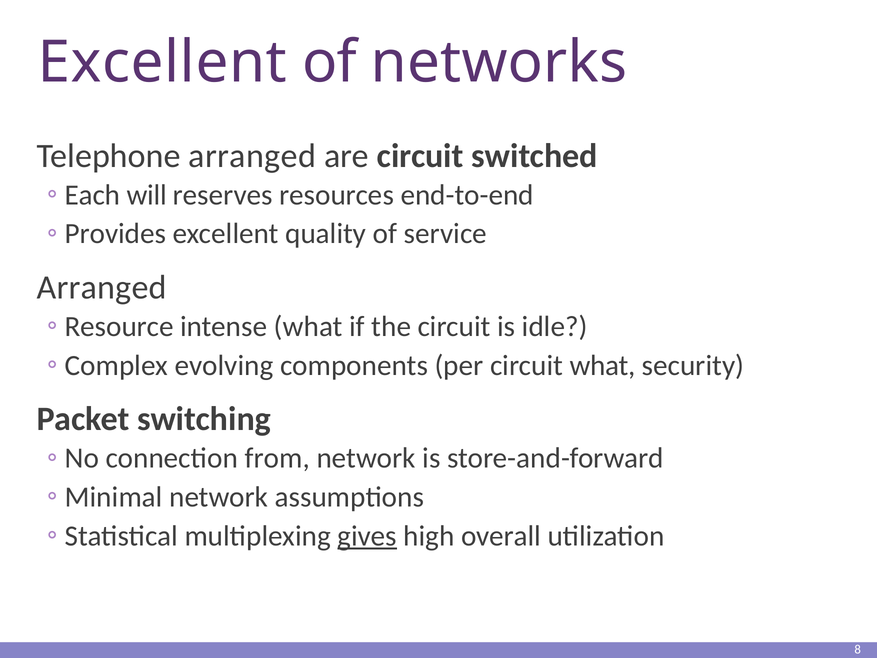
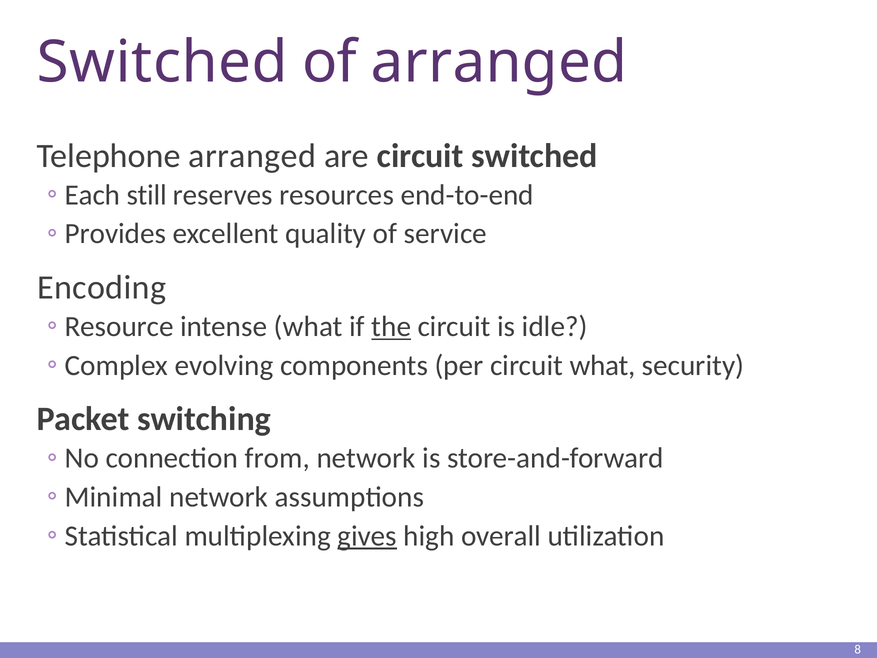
Excellent at (162, 62): Excellent -> Switched
of networks: networks -> arranged
will: will -> still
Arranged at (102, 287): Arranged -> Encoding
the underline: none -> present
